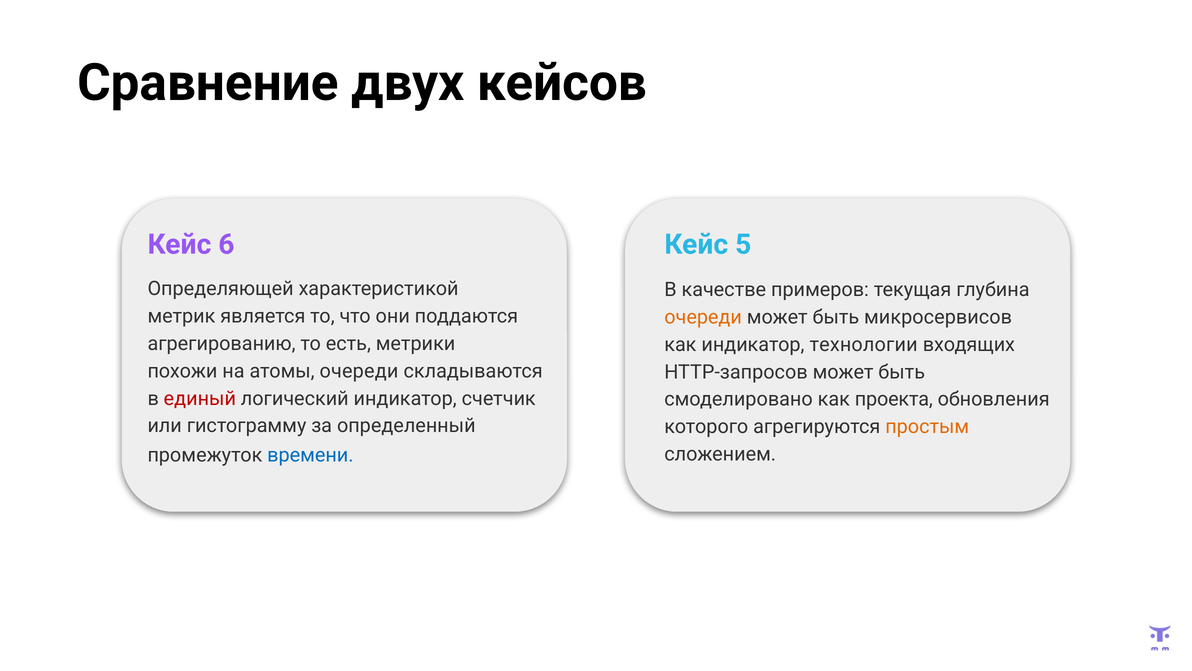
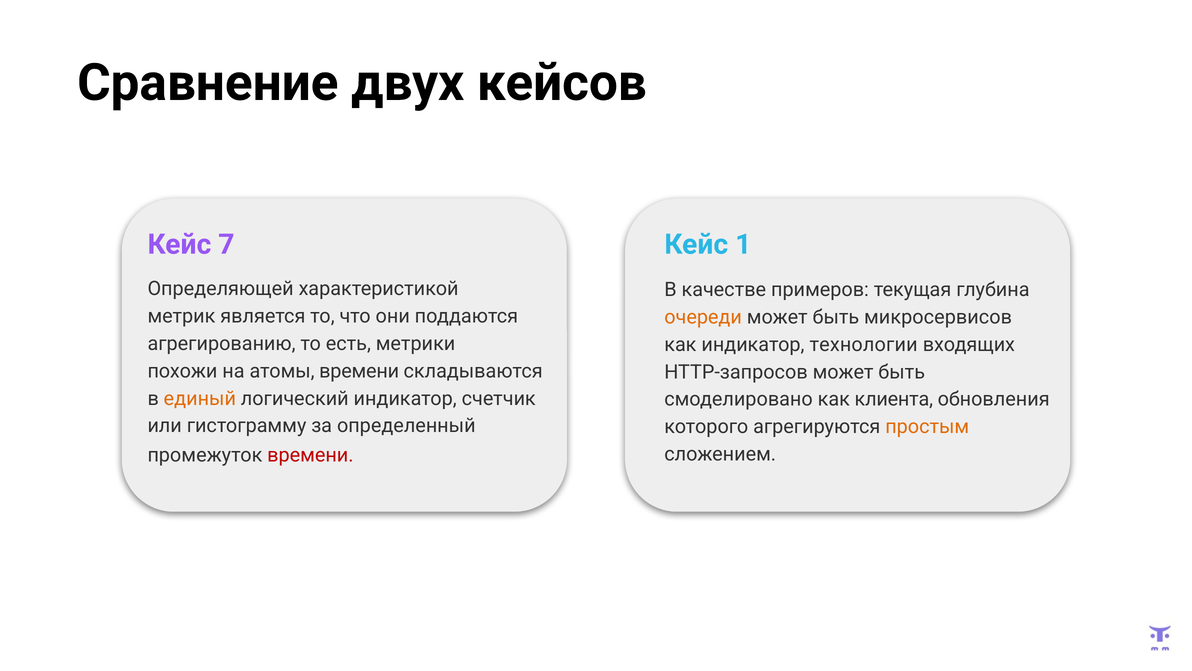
6: 6 -> 7
5: 5 -> 1
атомы очереди: очереди -> времени
единый colour: red -> orange
проекта: проекта -> клиента
времени at (310, 455) colour: blue -> red
